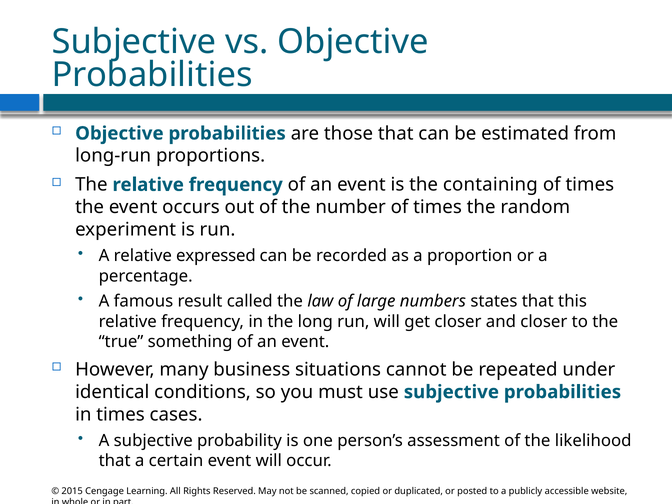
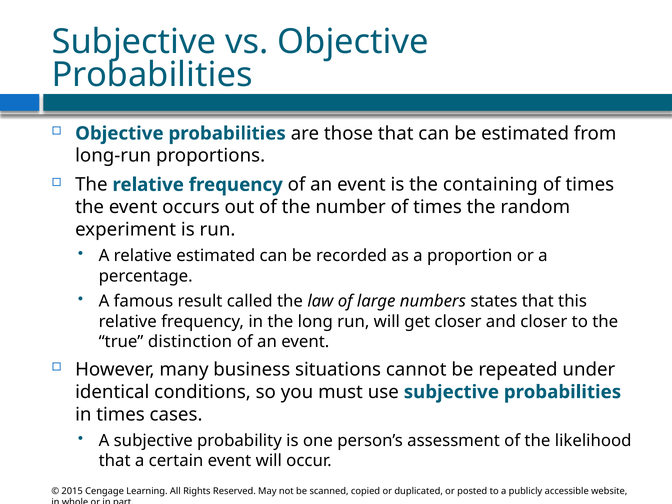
relative expressed: expressed -> estimated
something: something -> distinction
